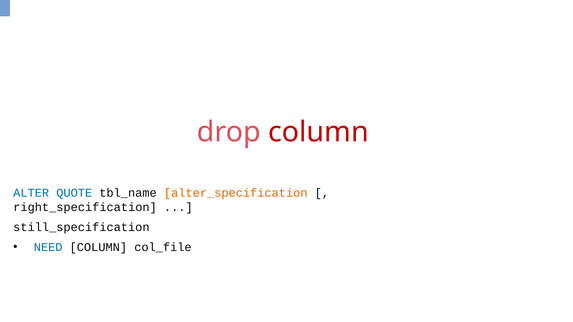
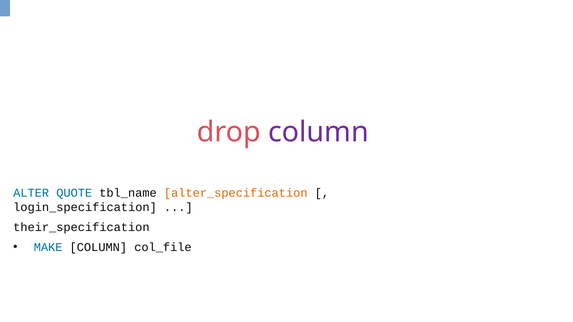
column at (318, 132) colour: red -> purple
right_specification: right_specification -> login_specification
still_specification: still_specification -> their_specification
NEED: NEED -> MAKE
